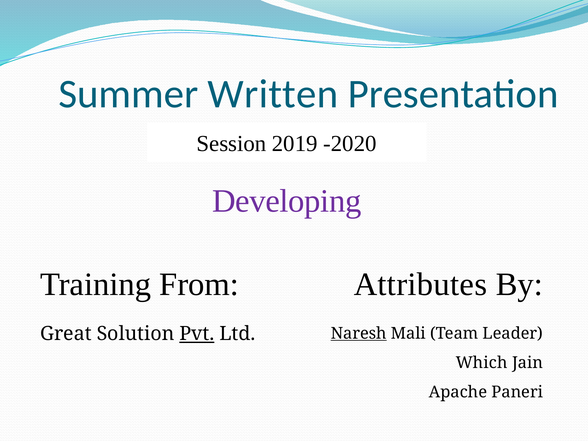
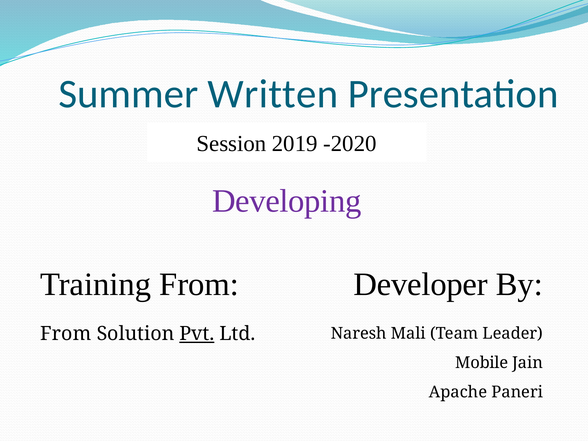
Attributes: Attributes -> Developer
Great at (66, 334): Great -> From
Naresh underline: present -> none
Which: Which -> Mobile
